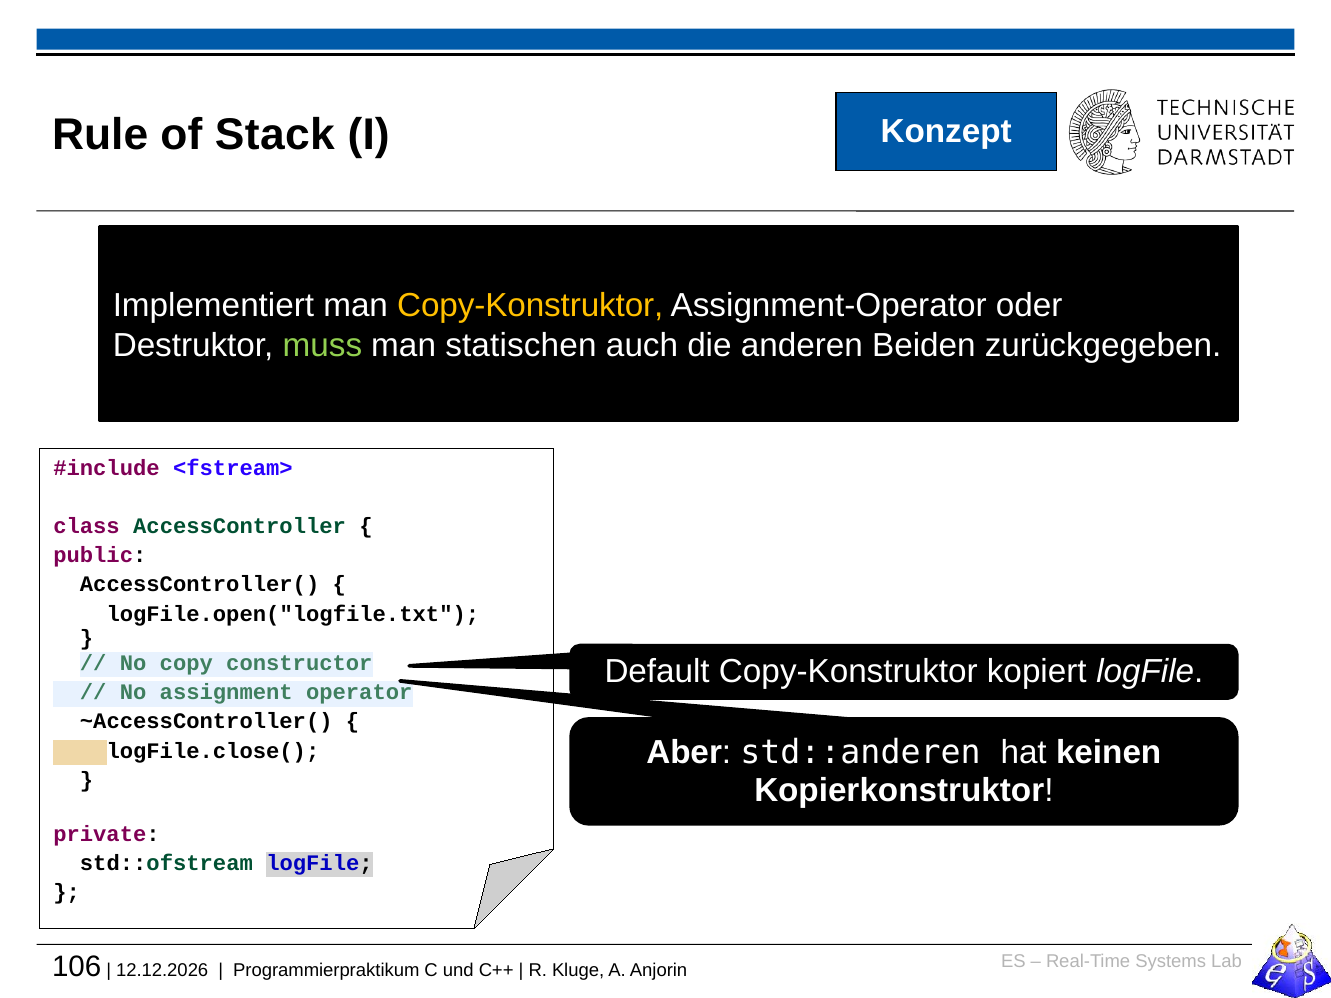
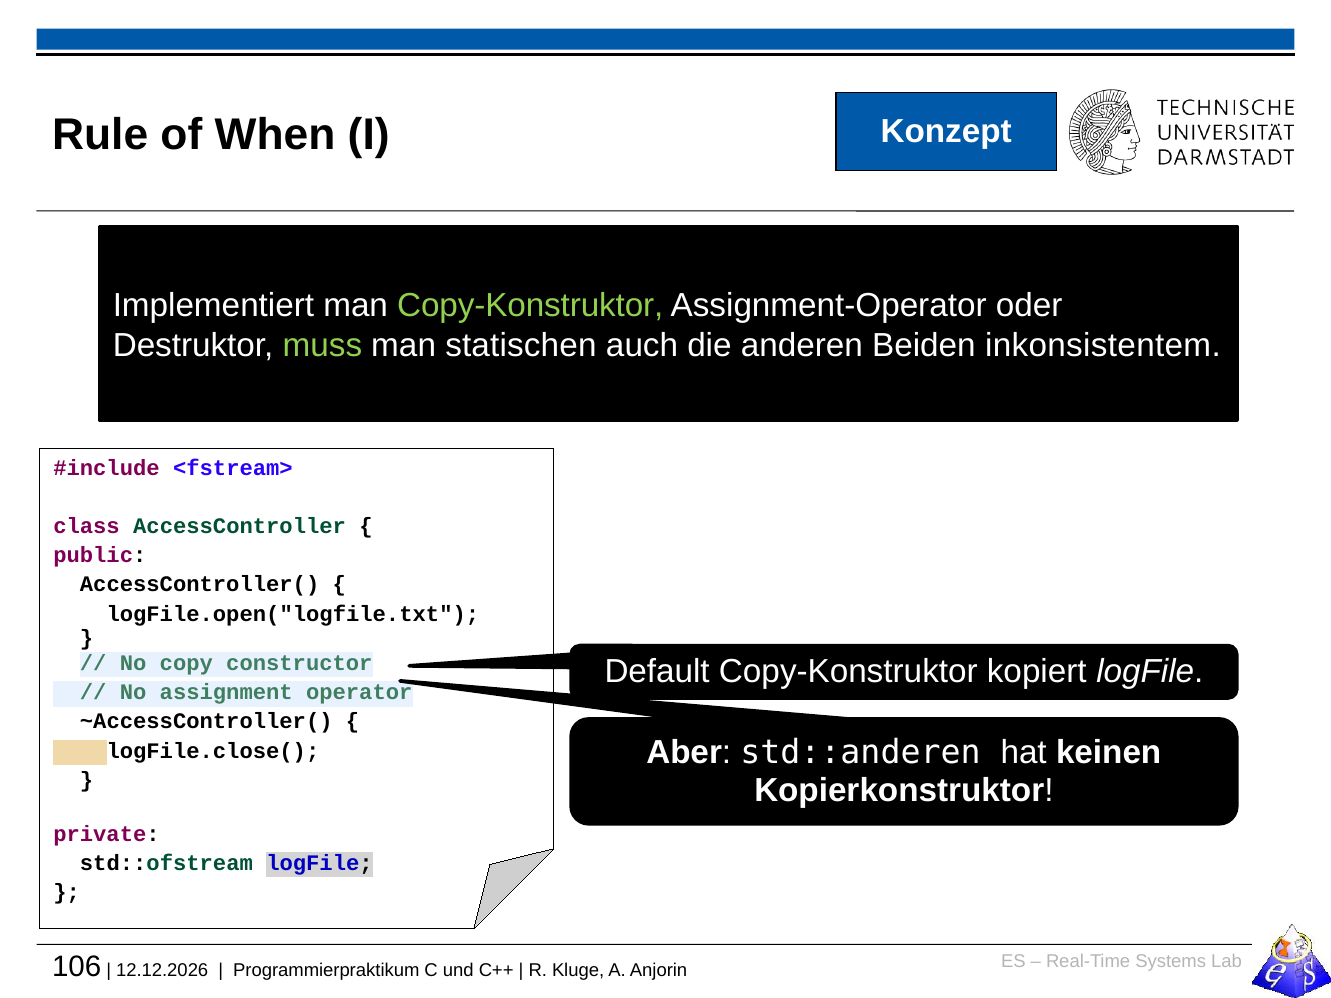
Stack: Stack -> When
Copy-Konstruktor at (530, 306) colour: yellow -> light green
zurückgegeben: zurückgegeben -> inkonsistentem
